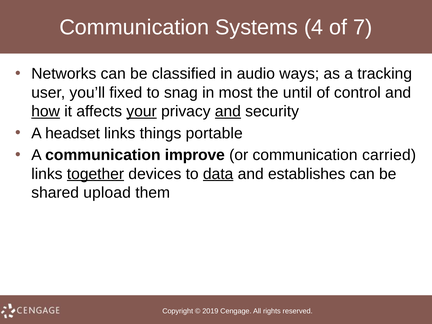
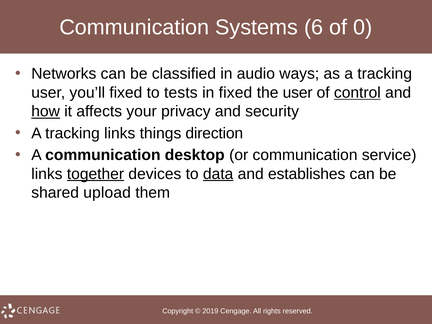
4: 4 -> 6
7: 7 -> 0
snag: snag -> tests
in most: most -> fixed
the until: until -> user
control underline: none -> present
your underline: present -> none
and at (228, 111) underline: present -> none
headset at (73, 133): headset -> tracking
portable: portable -> direction
improve: improve -> desktop
carried: carried -> service
